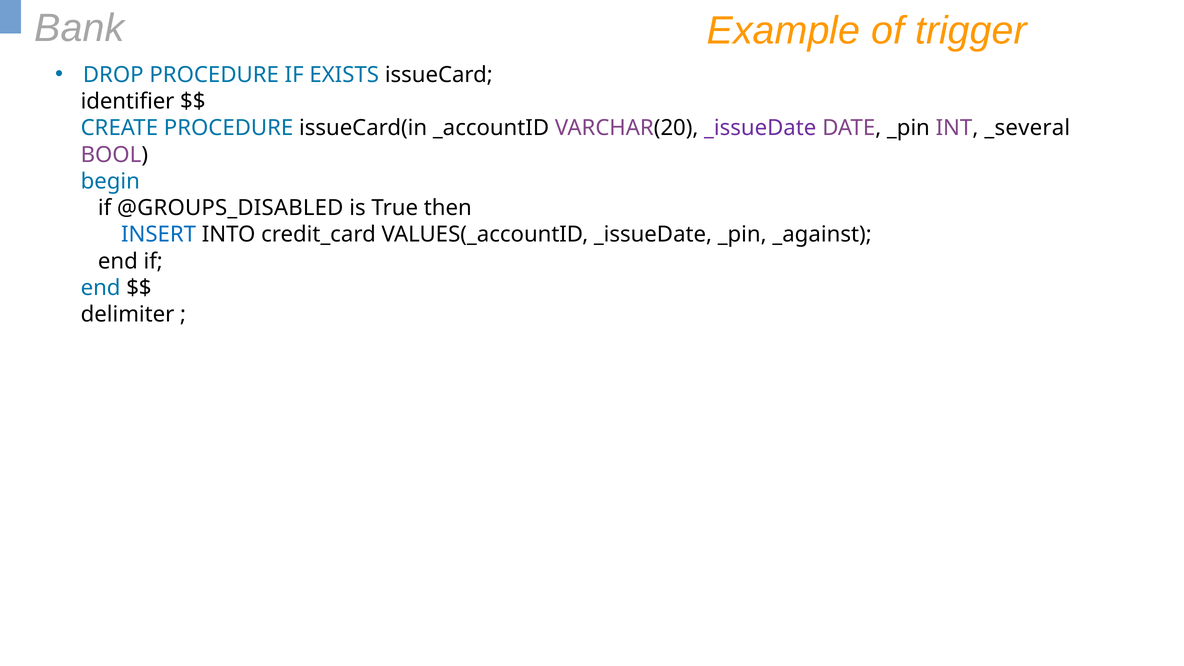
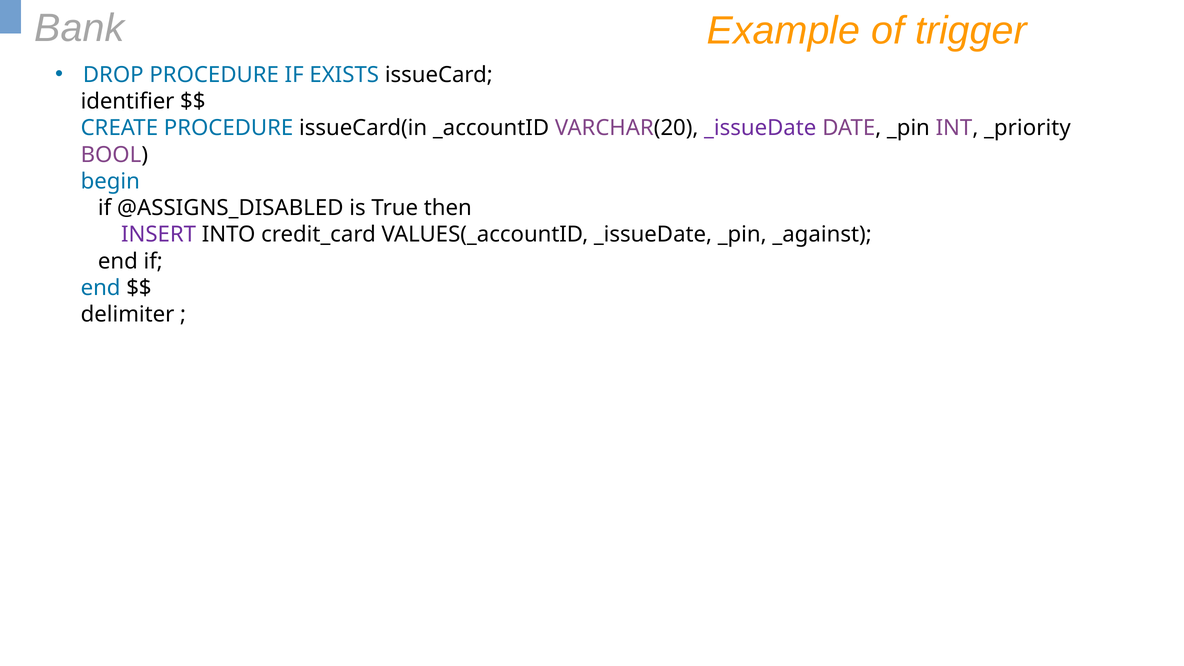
_several: _several -> _priority
@GROUPS_DISABLED: @GROUPS_DISABLED -> @ASSIGNS_DISABLED
INSERT colour: blue -> purple
